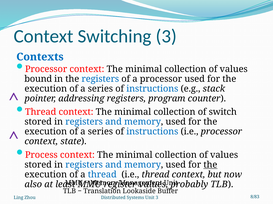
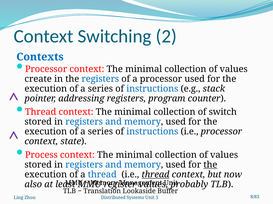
Switching 3: 3 -> 2
bound: bound -> create
thread at (155, 175) underline: none -> present
